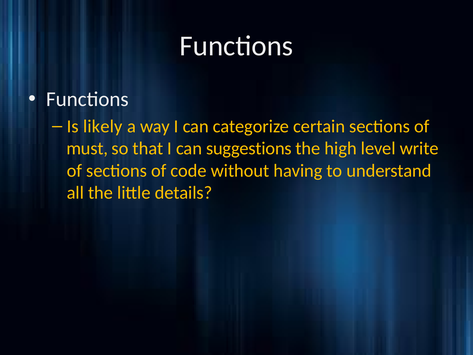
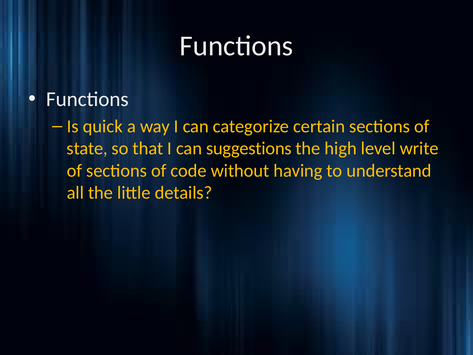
likely: likely -> quick
must: must -> state
